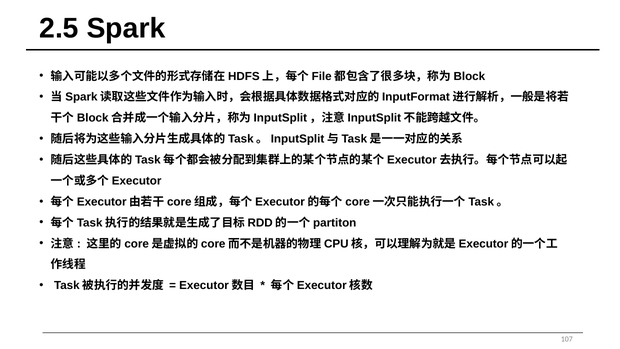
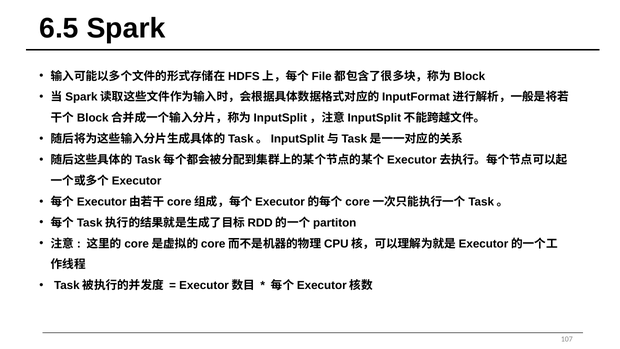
2.5: 2.5 -> 6.5
